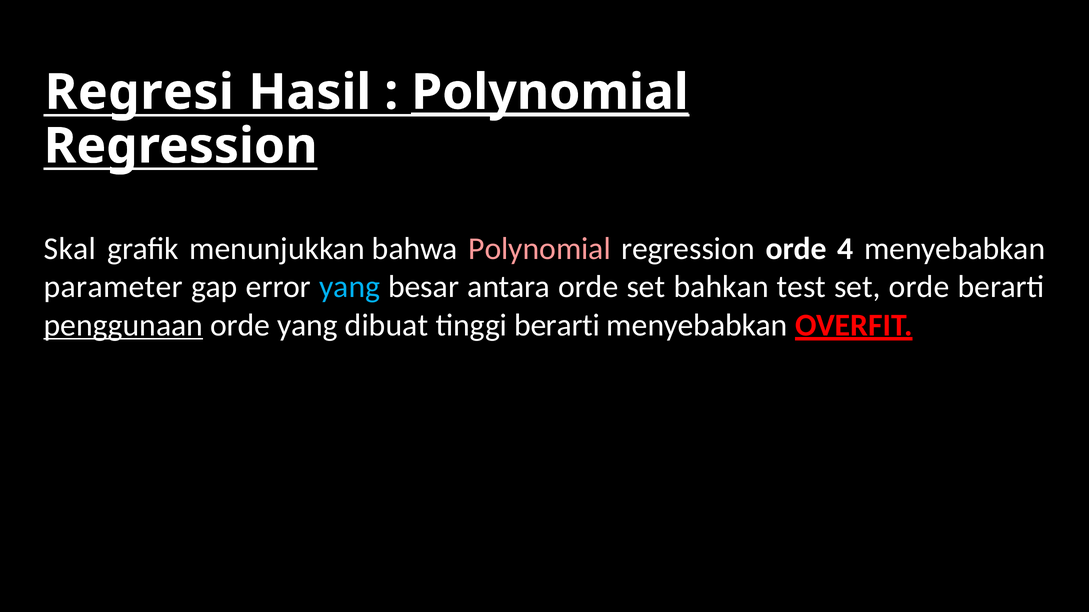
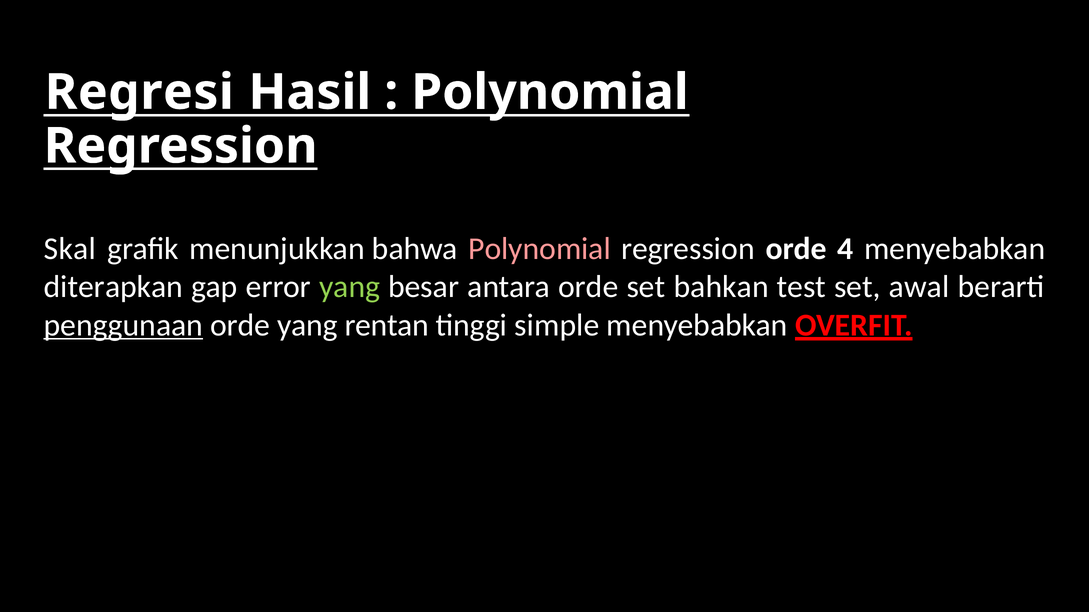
Polynomial at (550, 92) underline: present -> none
parameter: parameter -> diterapkan
yang at (350, 287) colour: light blue -> light green
set orde: orde -> awal
dibuat: dibuat -> rentan
tinggi berarti: berarti -> simple
